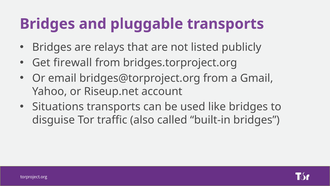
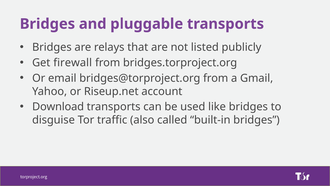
Situations: Situations -> Download
